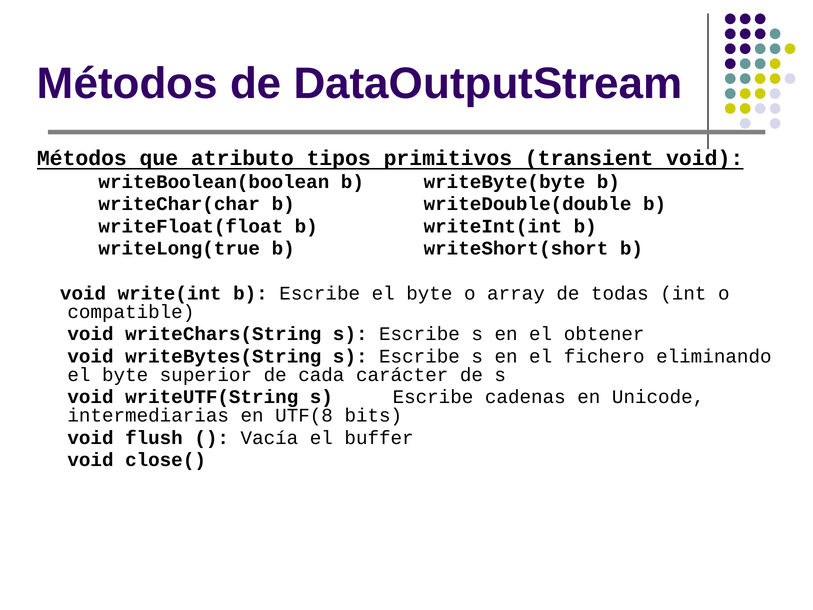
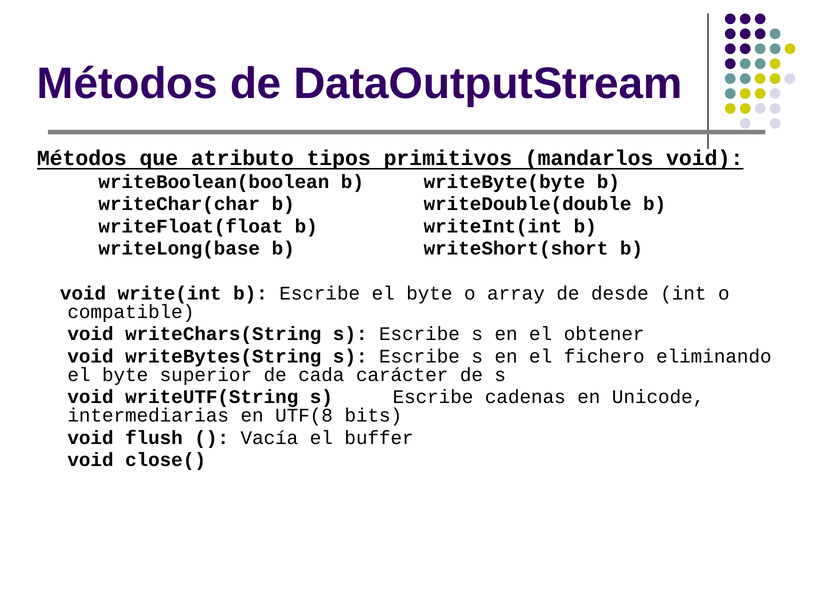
transient: transient -> mandarlos
writeLong(true: writeLong(true -> writeLong(base
todas: todas -> desde
